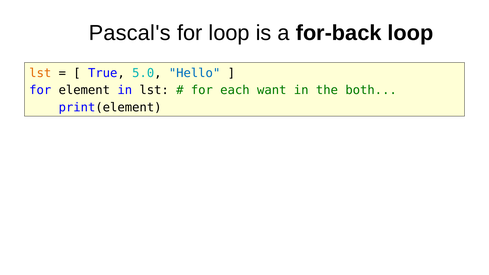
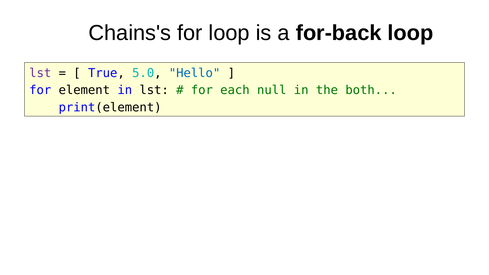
Pascal's: Pascal's -> Chains's
lst at (40, 73) colour: orange -> purple
want: want -> null
